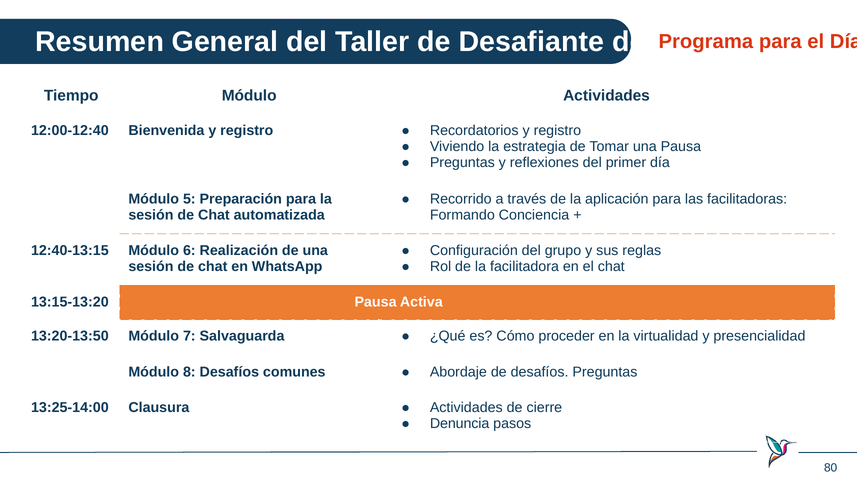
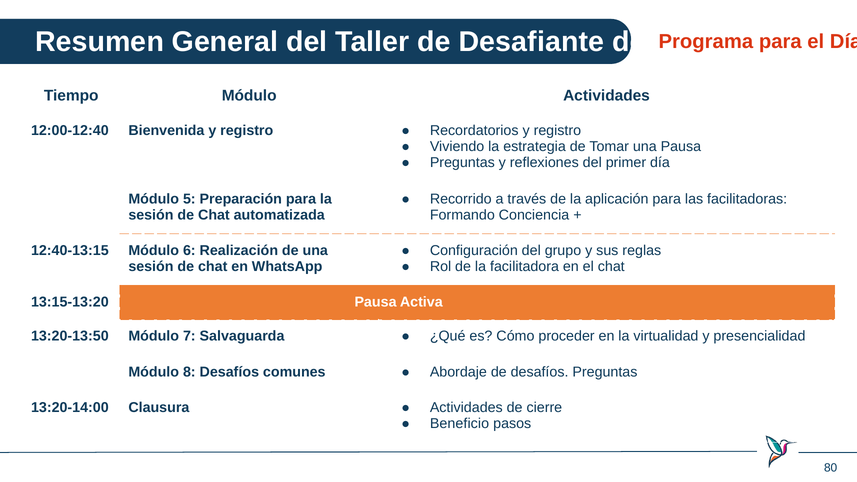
13:25-14:00: 13:25-14:00 -> 13:20-14:00
Denuncia: Denuncia -> Beneficio
